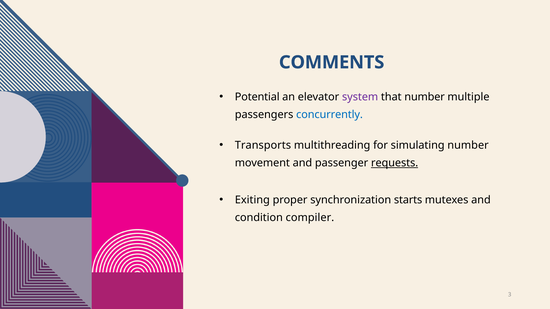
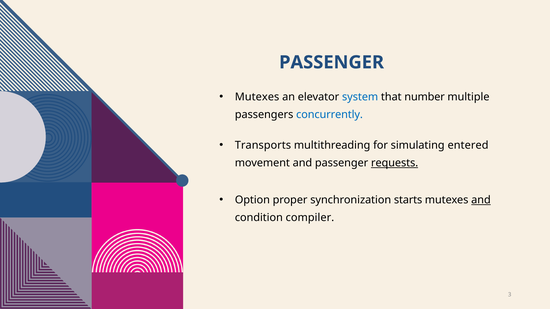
COMMENTS at (332, 62): COMMENTS -> PASSENGER
Potential at (257, 97): Potential -> Mutexes
system colour: purple -> blue
simulating number: number -> entered
Exiting: Exiting -> Option
and at (481, 200) underline: none -> present
